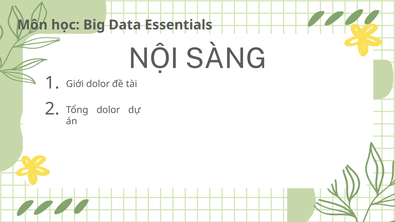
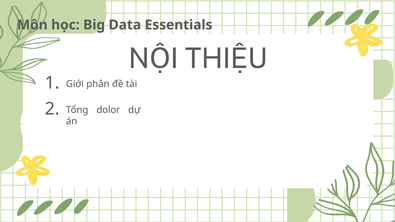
SÀNG: SÀNG -> THIỆU
Giới dolor: dolor -> phân
